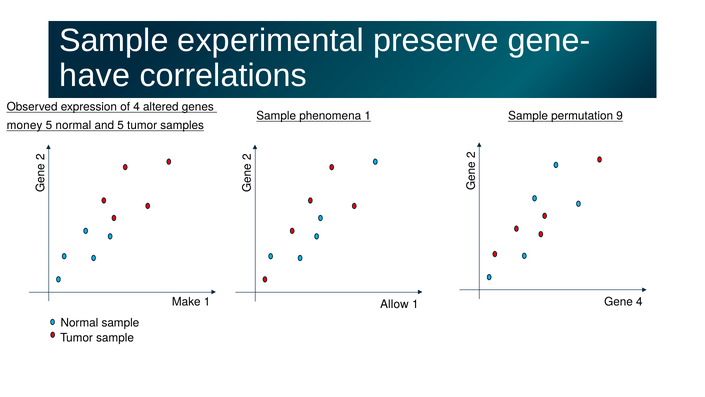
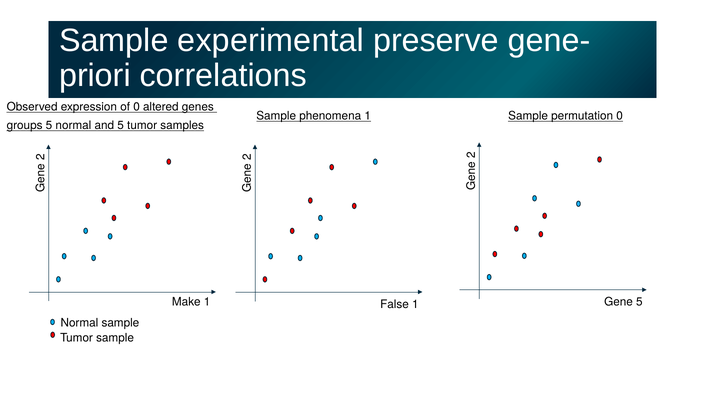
have: have -> priori
of 4: 4 -> 0
permutation 9: 9 -> 0
money: money -> groups
Allow: Allow -> False
Gene 4: 4 -> 5
